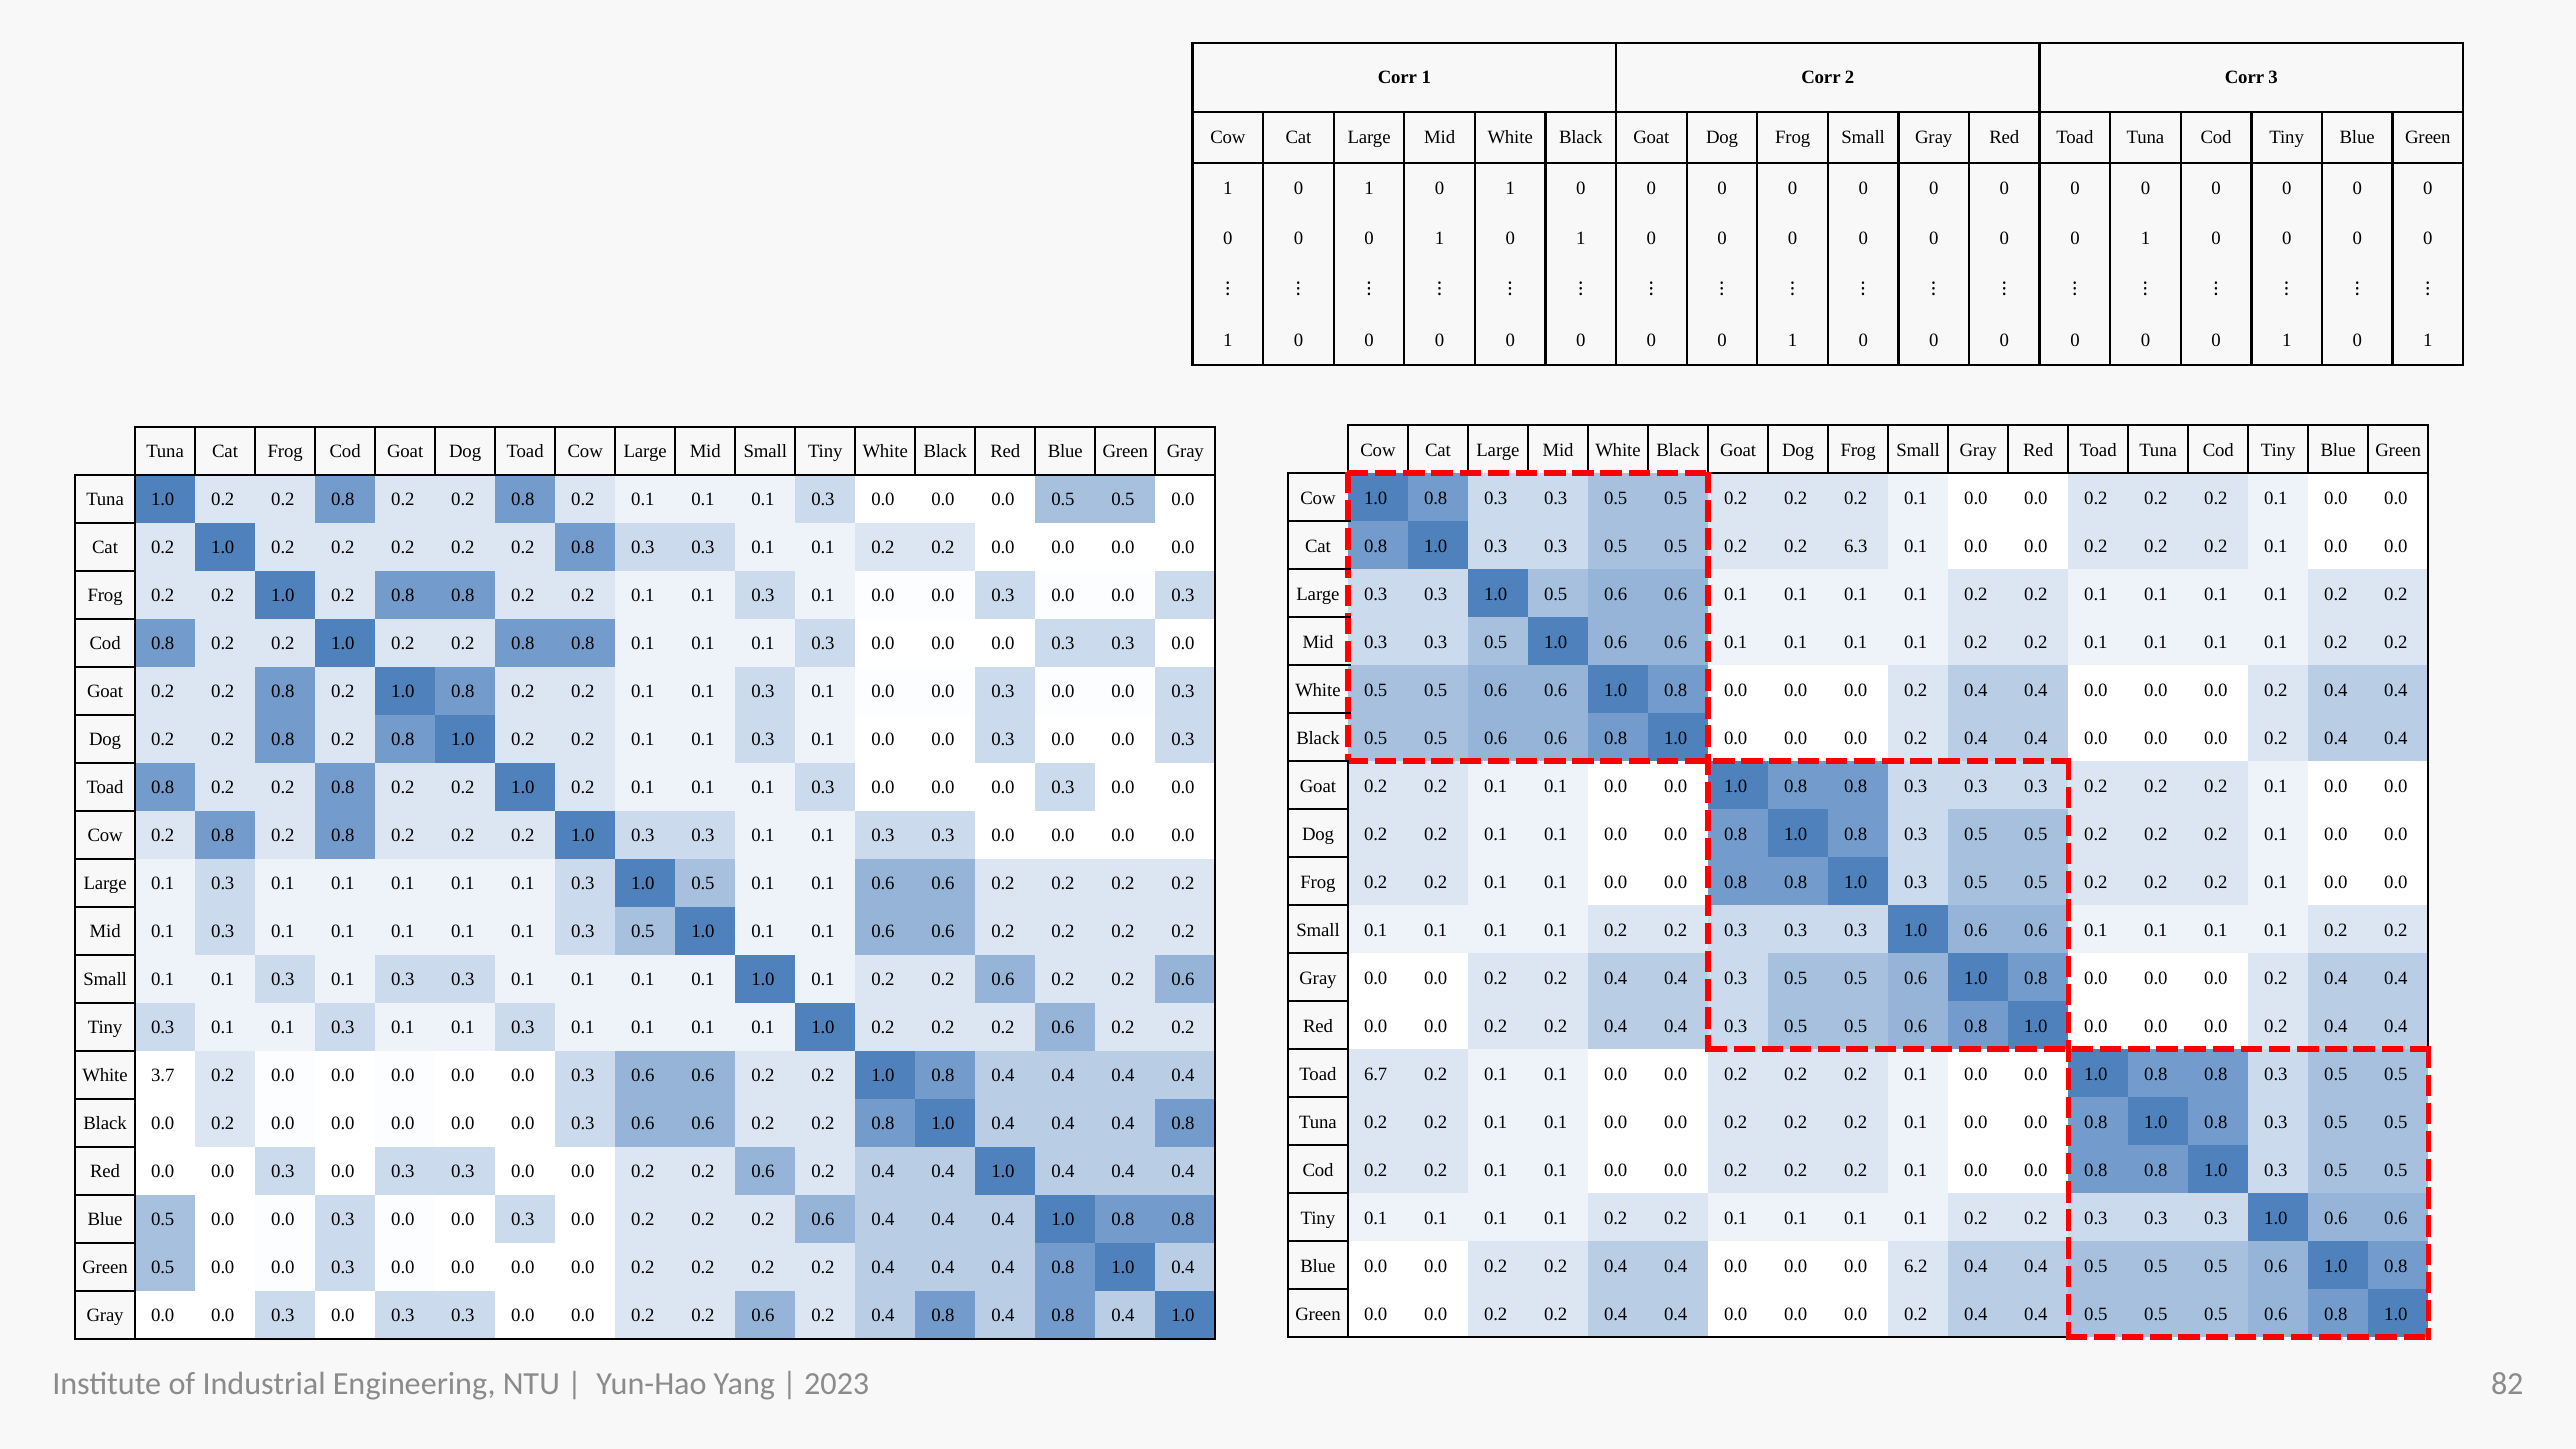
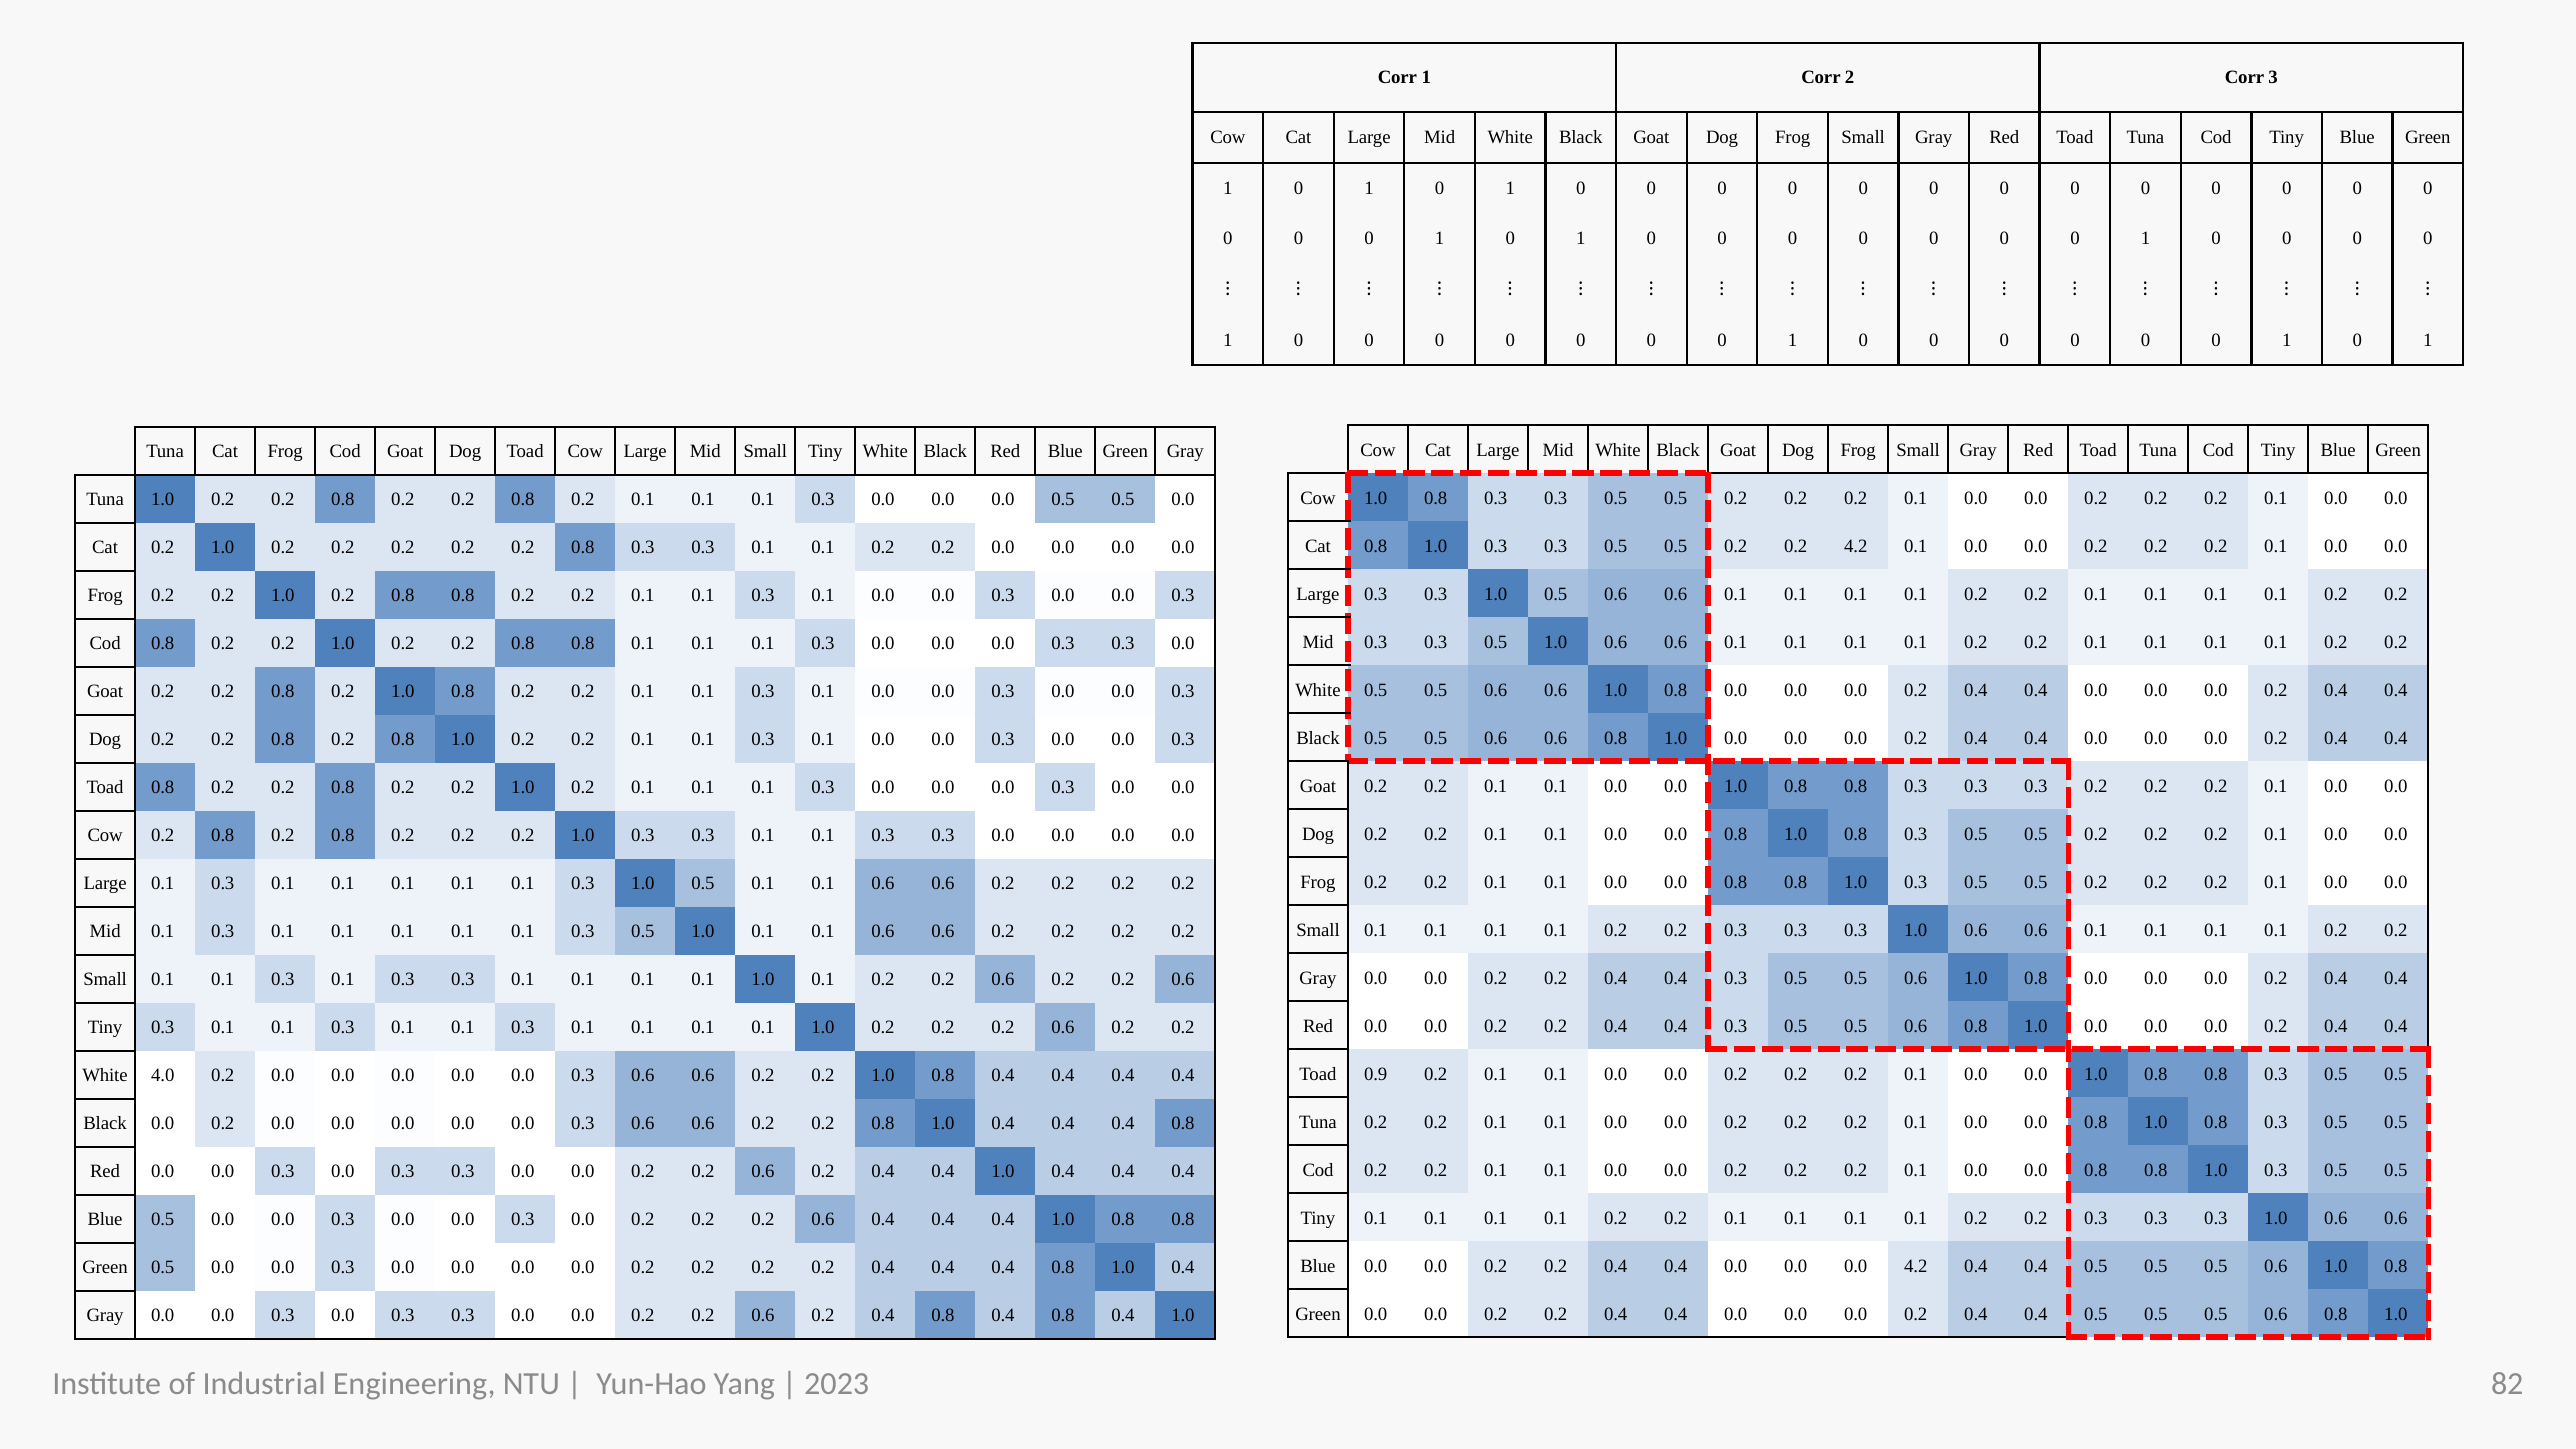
0.2 6.3: 6.3 -> 4.2
6.7: 6.7 -> 0.9
3.7: 3.7 -> 4.0
0.0 6.2: 6.2 -> 4.2
